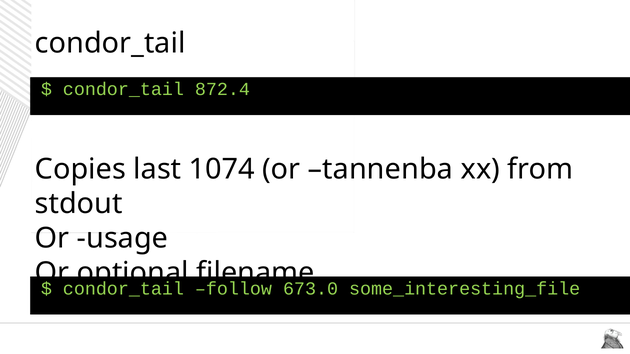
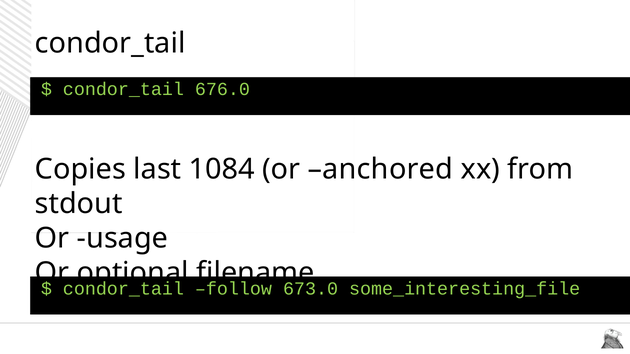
872.4: 872.4 -> 676.0
1074: 1074 -> 1084
tannenba: tannenba -> anchored
